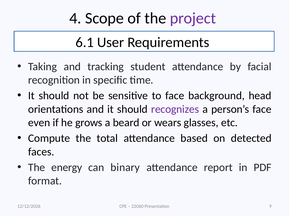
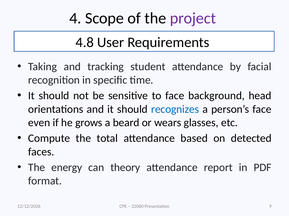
6.1: 6.1 -> 4.8
recognizes colour: purple -> blue
binary: binary -> theory
